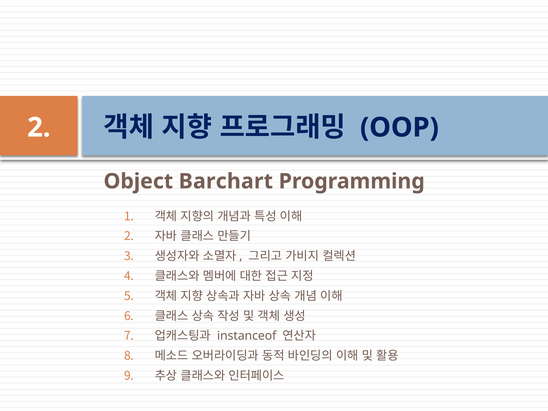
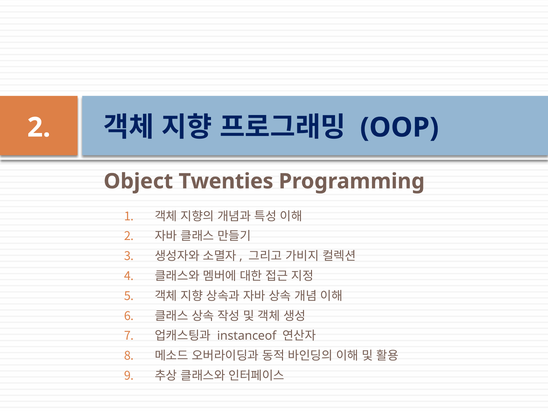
Barchart: Barchart -> Twenties
